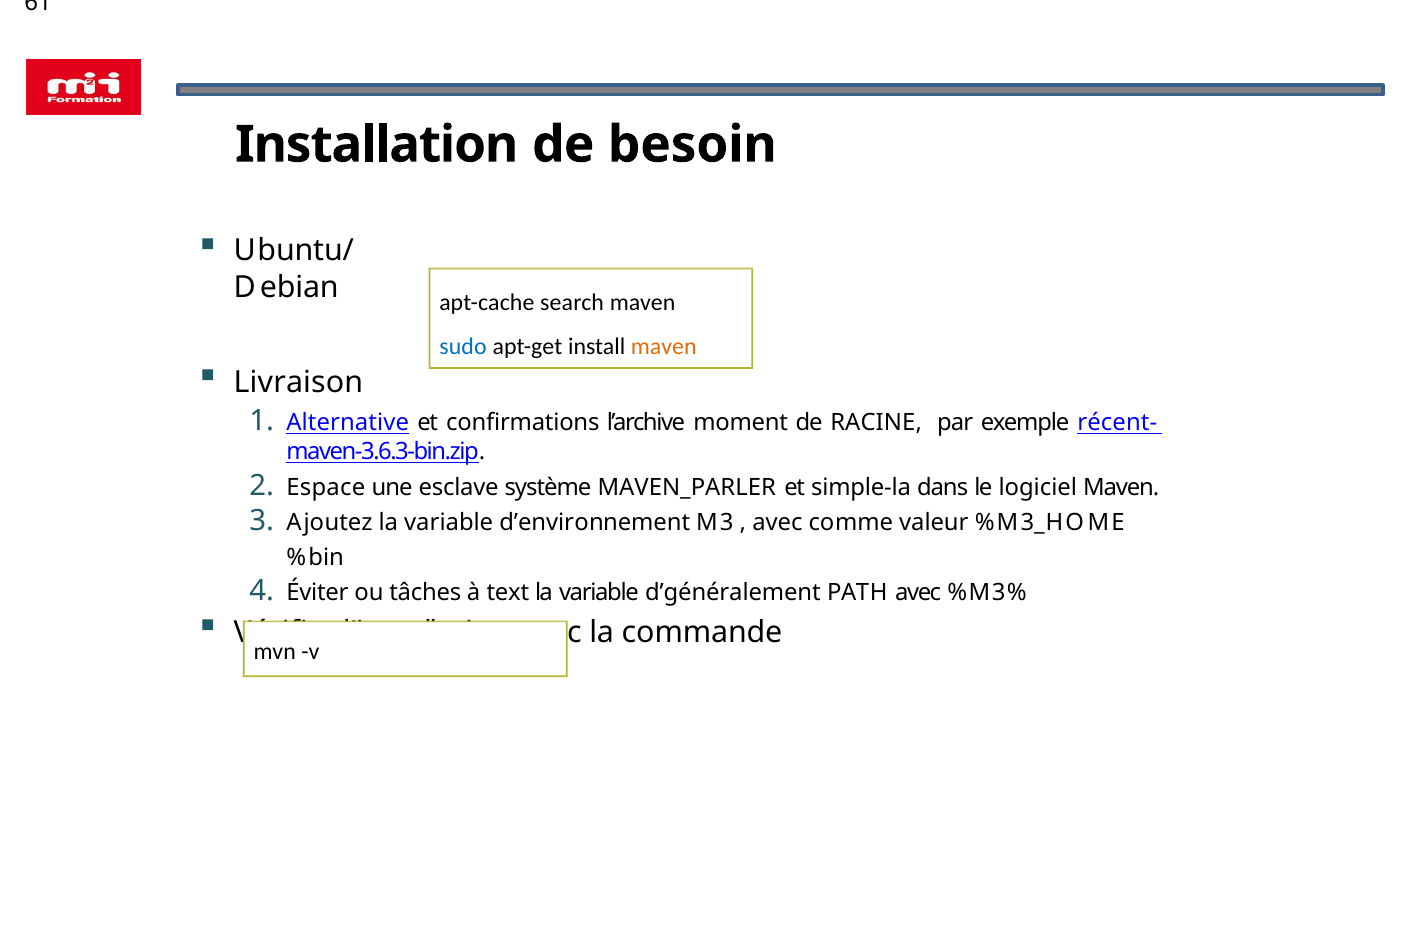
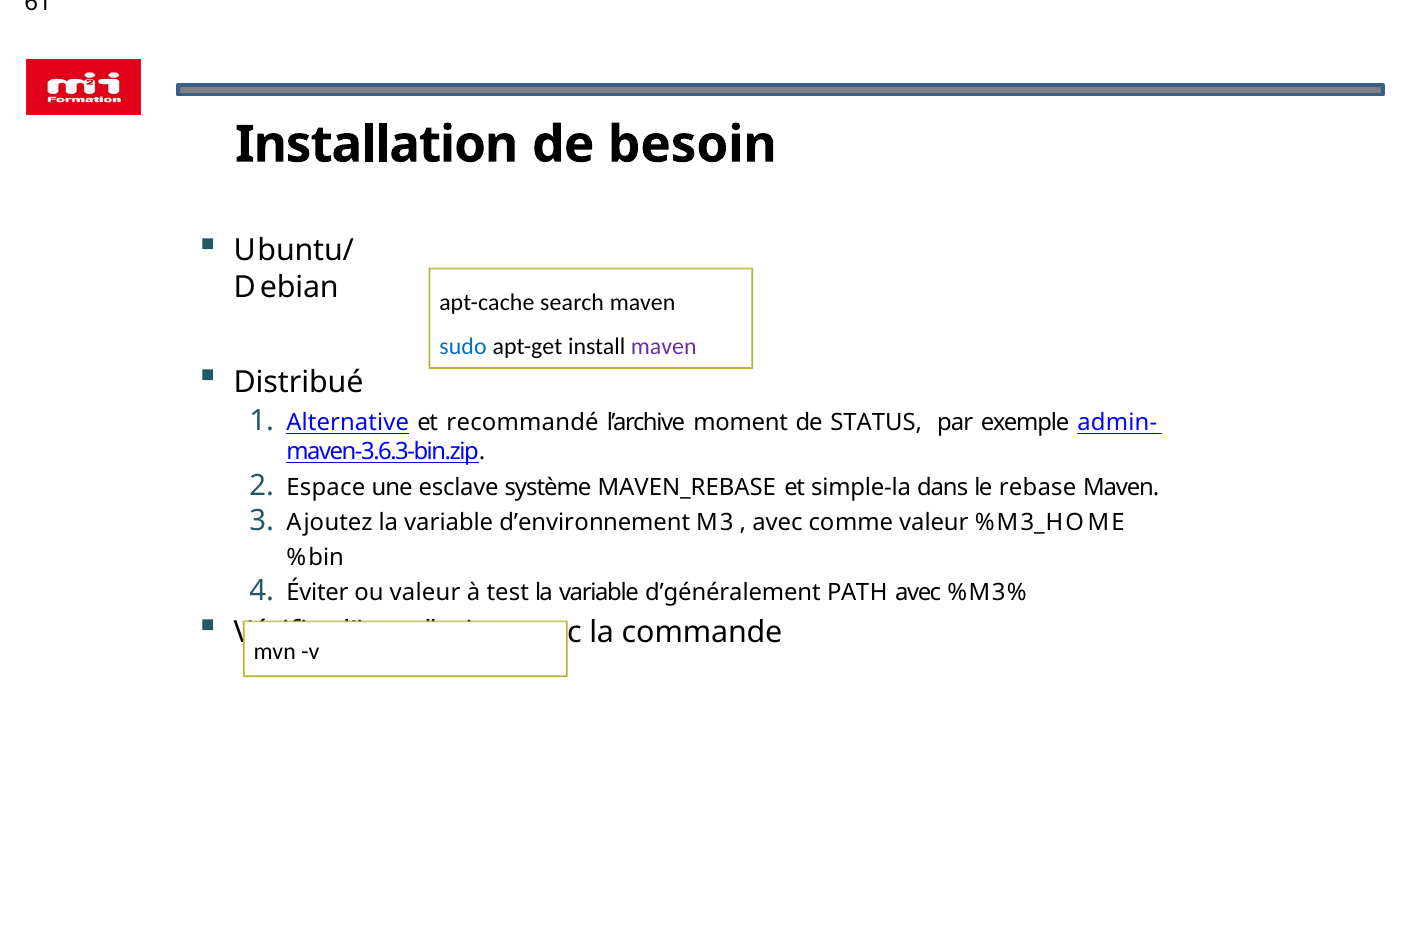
maven at (664, 347) colour: orange -> purple
Livraison: Livraison -> Distribué
confirmations: confirmations -> recommandé
RACINE: RACINE -> STATUS
récent-: récent- -> admin-
MAVEN_PARLER: MAVEN_PARLER -> MAVEN_REBASE
logiciel: logiciel -> rebase
ou tâches: tâches -> valeur
text: text -> test
